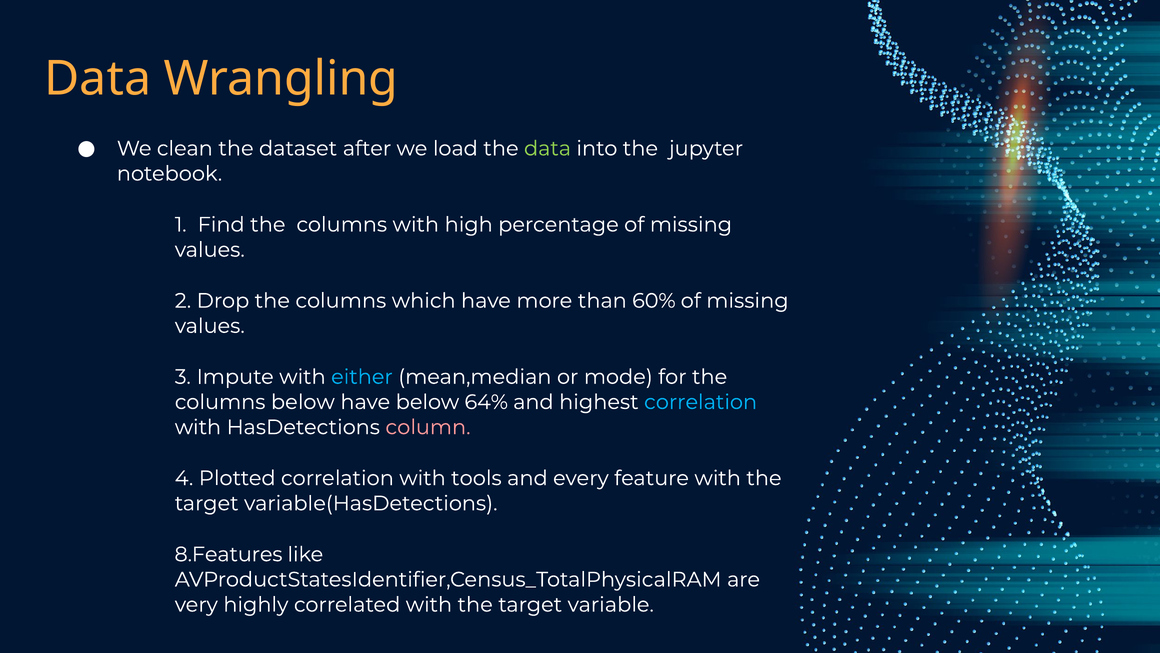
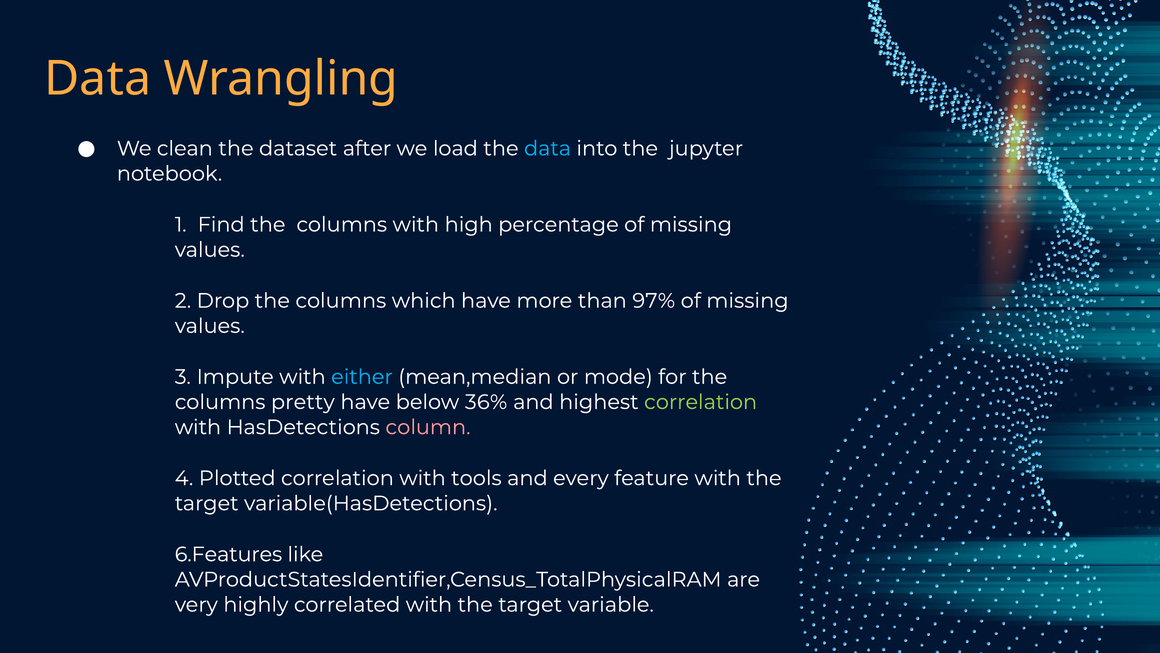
data at (548, 148) colour: light green -> light blue
60%: 60% -> 97%
columns below: below -> pretty
64%: 64% -> 36%
correlation at (701, 402) colour: light blue -> light green
8.Features: 8.Features -> 6.Features
